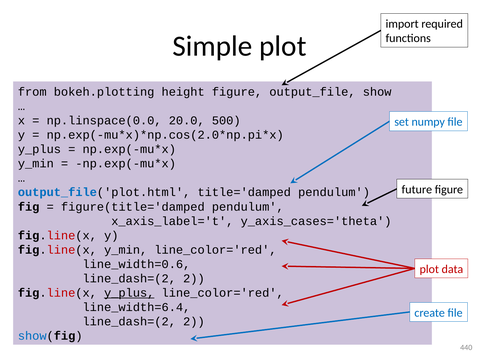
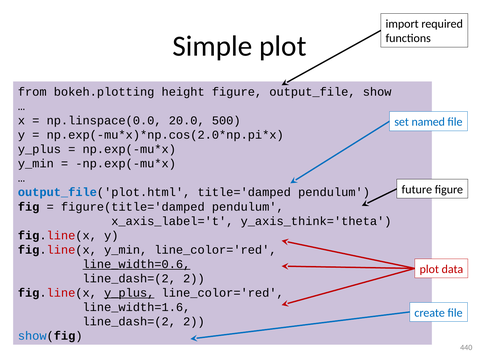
numpy: numpy -> named
y_axis_cases='theta: y_axis_cases='theta -> y_axis_think='theta
line_width=0.6 underline: none -> present
line_width=6.4: line_width=6.4 -> line_width=1.6
